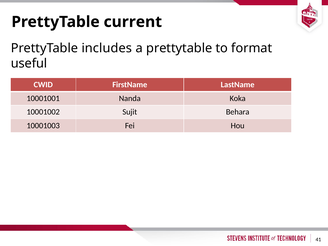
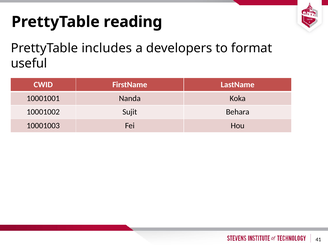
current: current -> reading
a prettytable: prettytable -> developers
